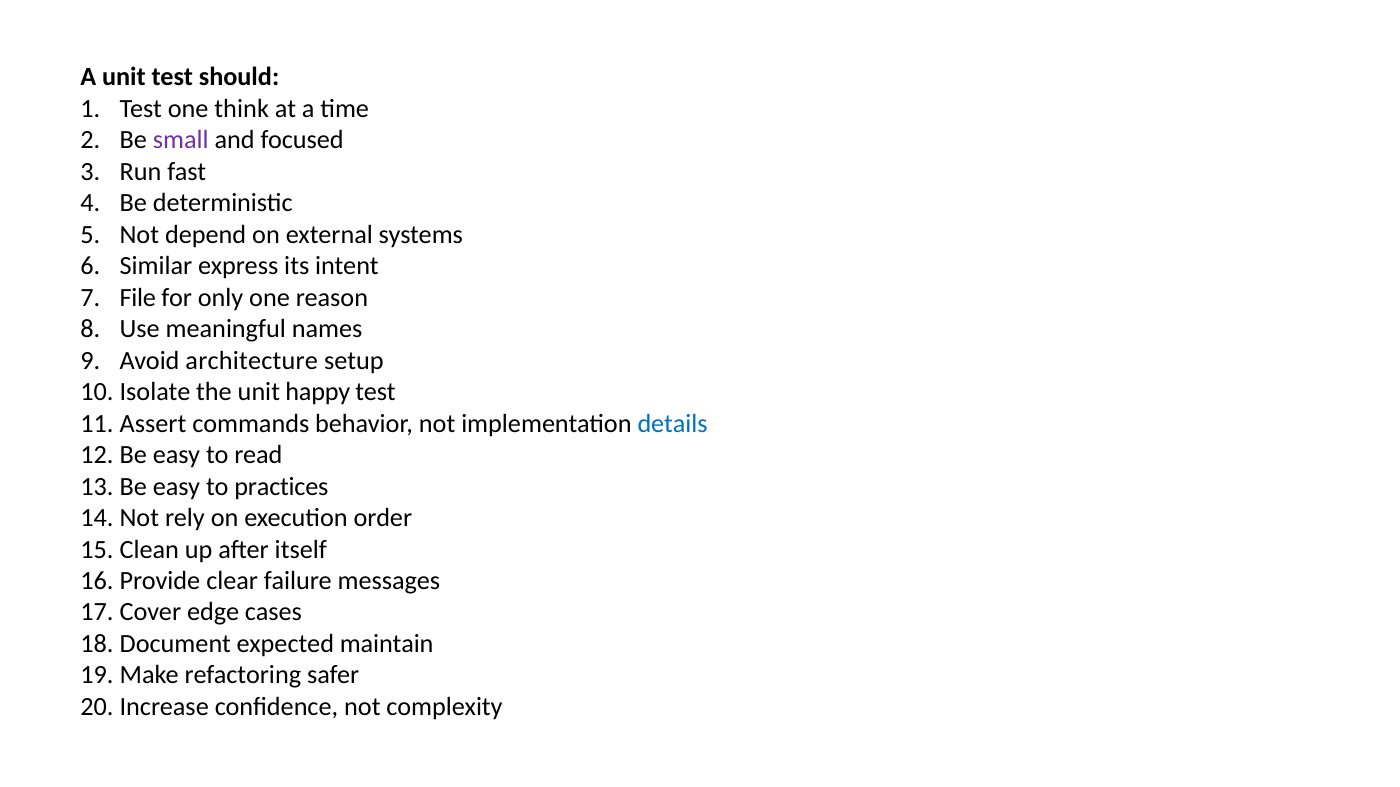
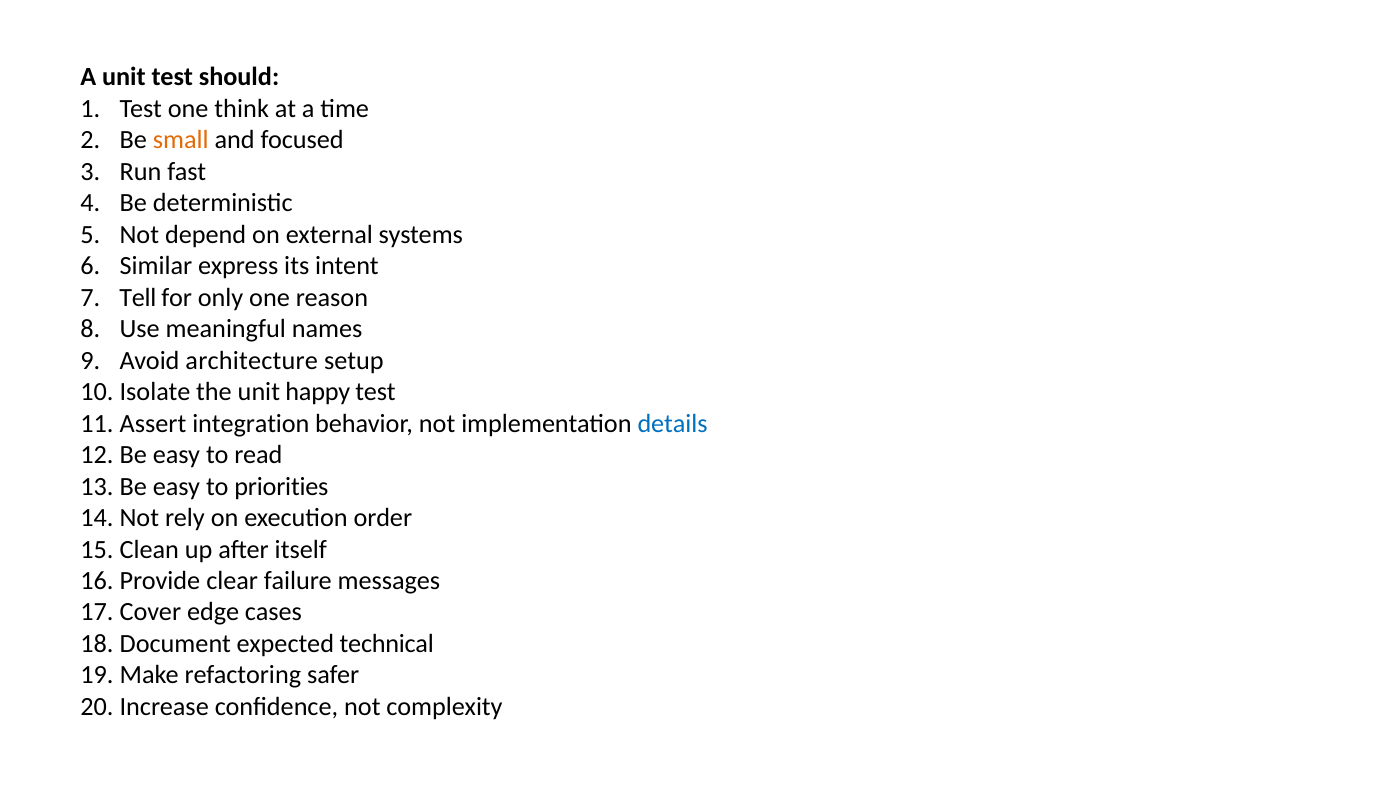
small colour: purple -> orange
File: File -> Tell
commands: commands -> integration
practices: practices -> priorities
maintain: maintain -> technical
